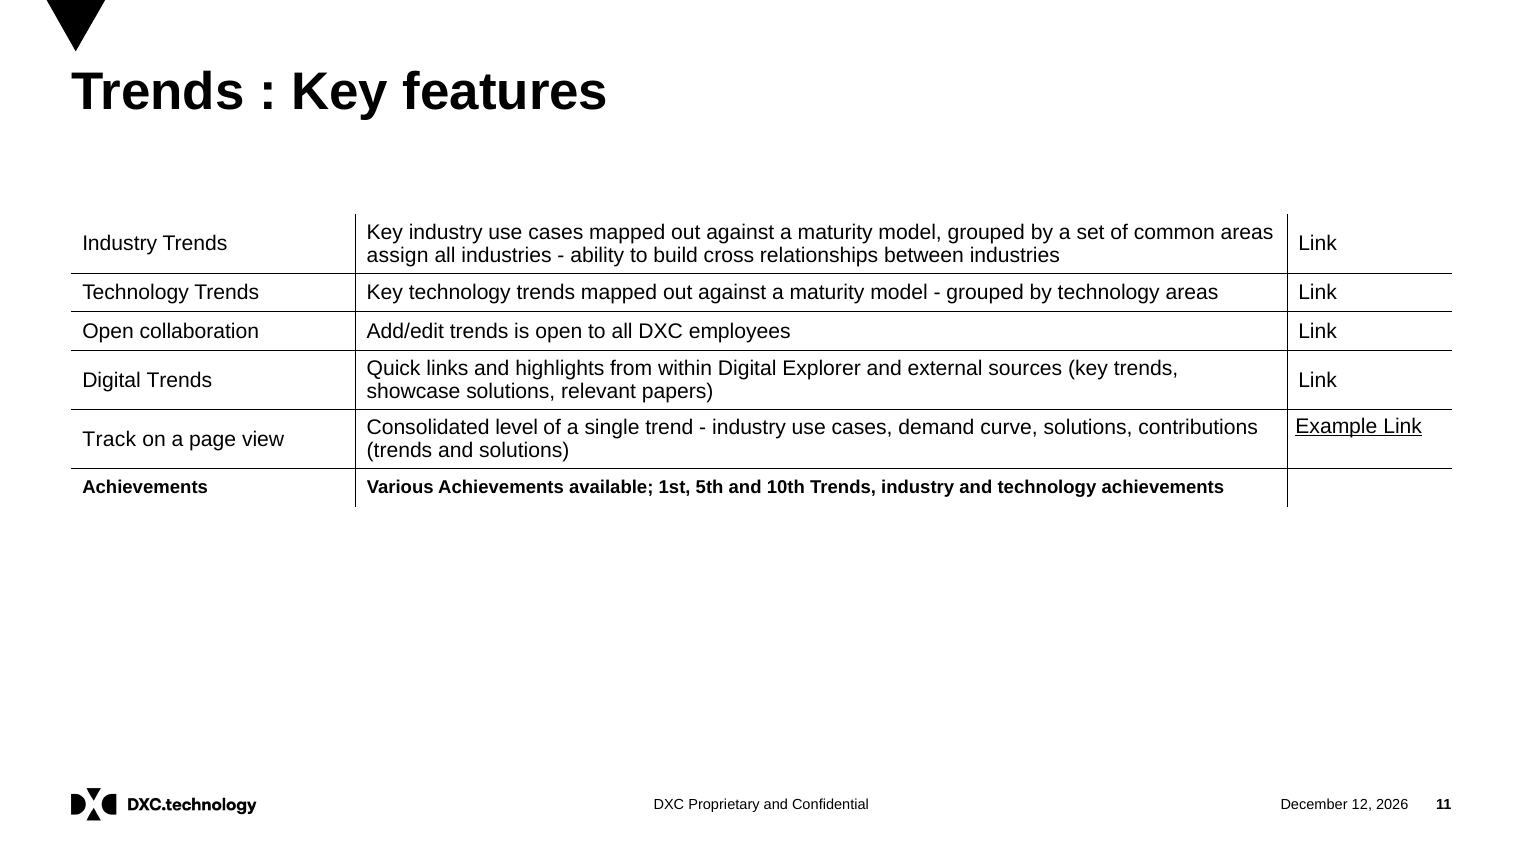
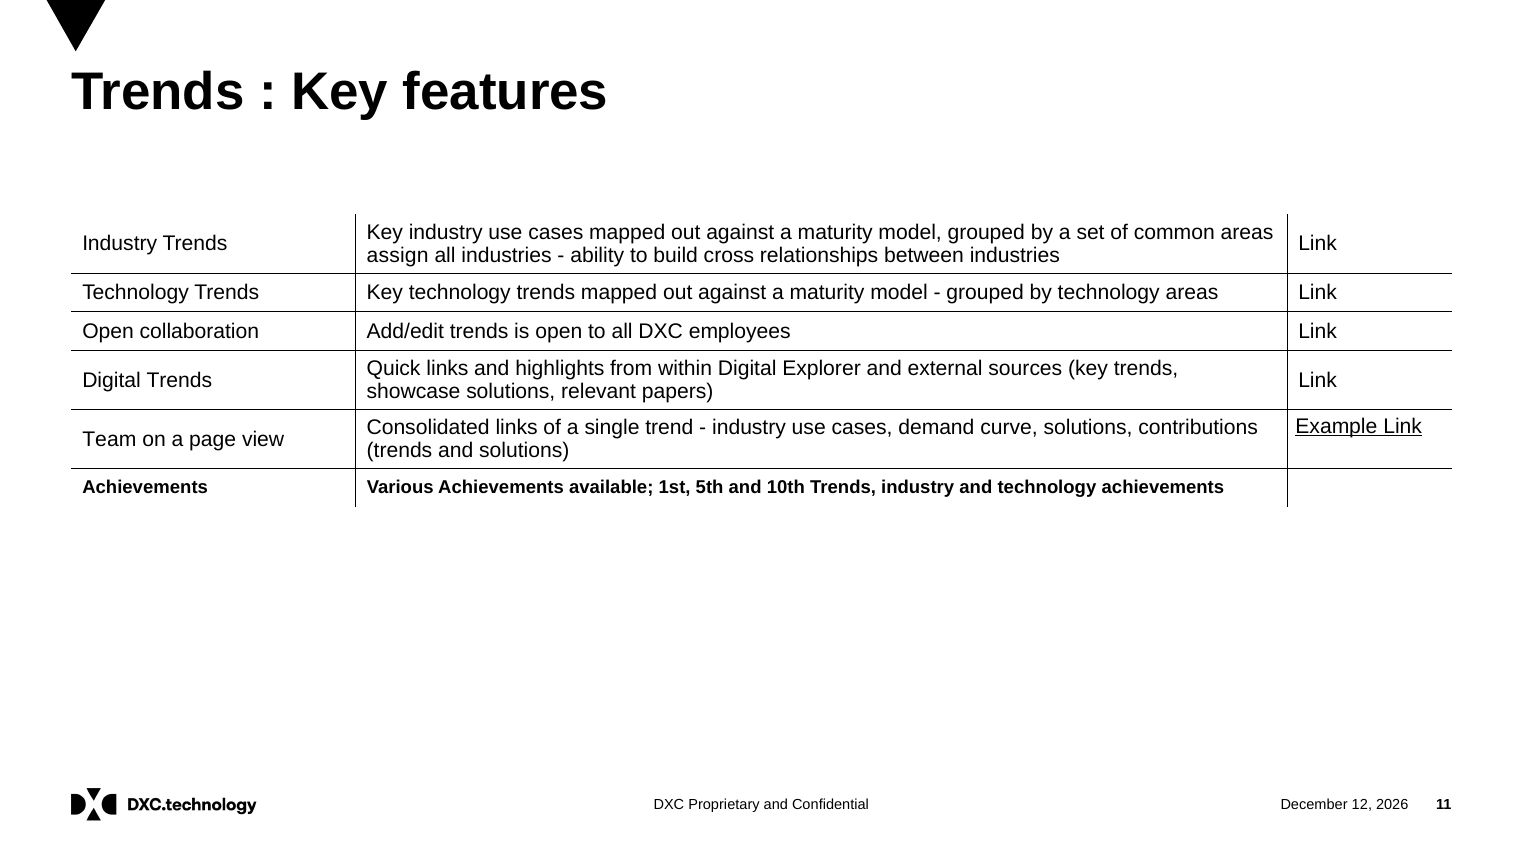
Consolidated level: level -> links
Track: Track -> Team
